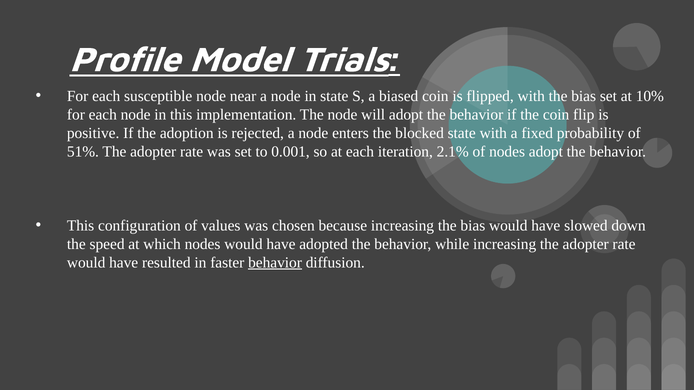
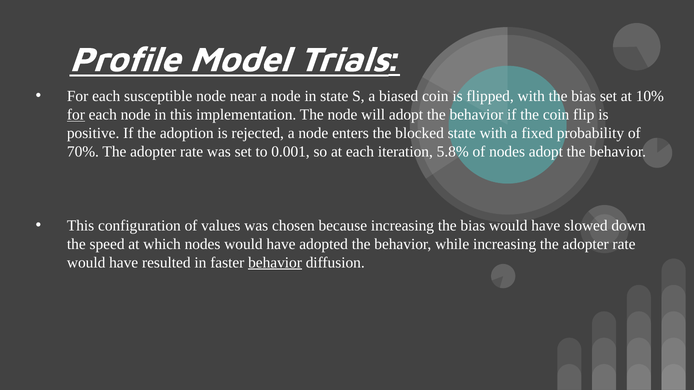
for at (76, 115) underline: none -> present
51%: 51% -> 70%
2.1%: 2.1% -> 5.8%
